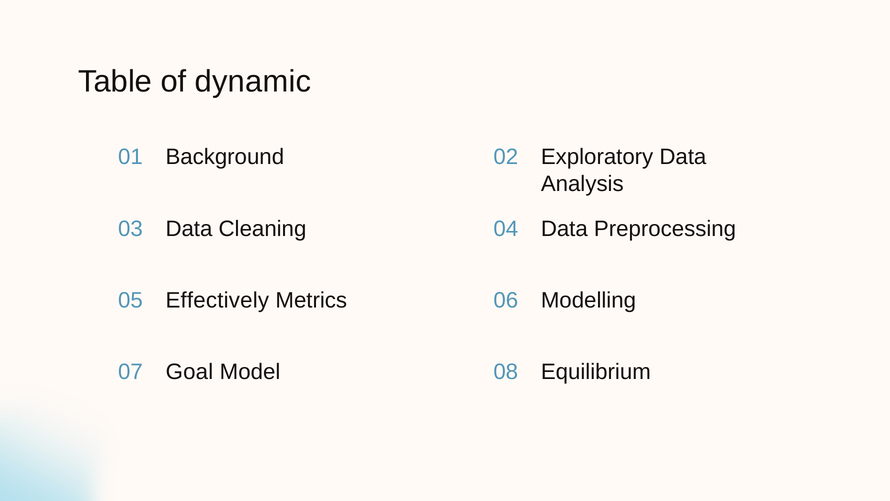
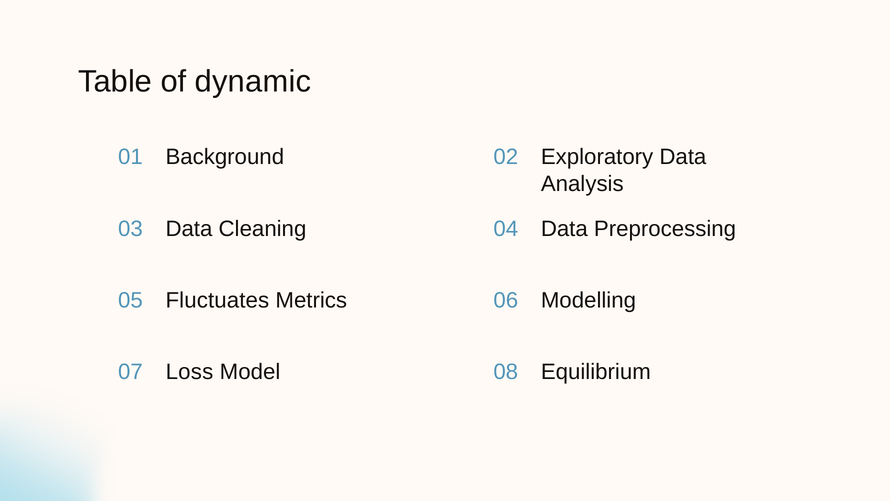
Effectively: Effectively -> Fluctuates
Goal: Goal -> Loss
